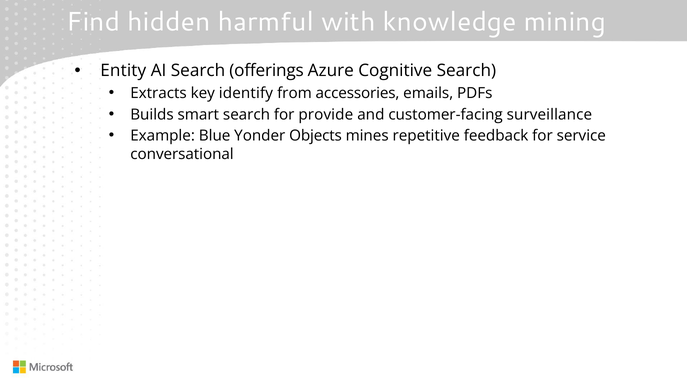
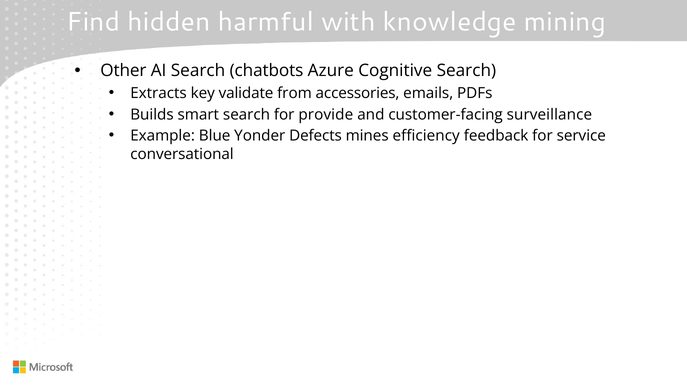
Entity: Entity -> Other
offerings: offerings -> chatbots
identify: identify -> validate
Objects: Objects -> Defects
repetitive: repetitive -> efficiency
